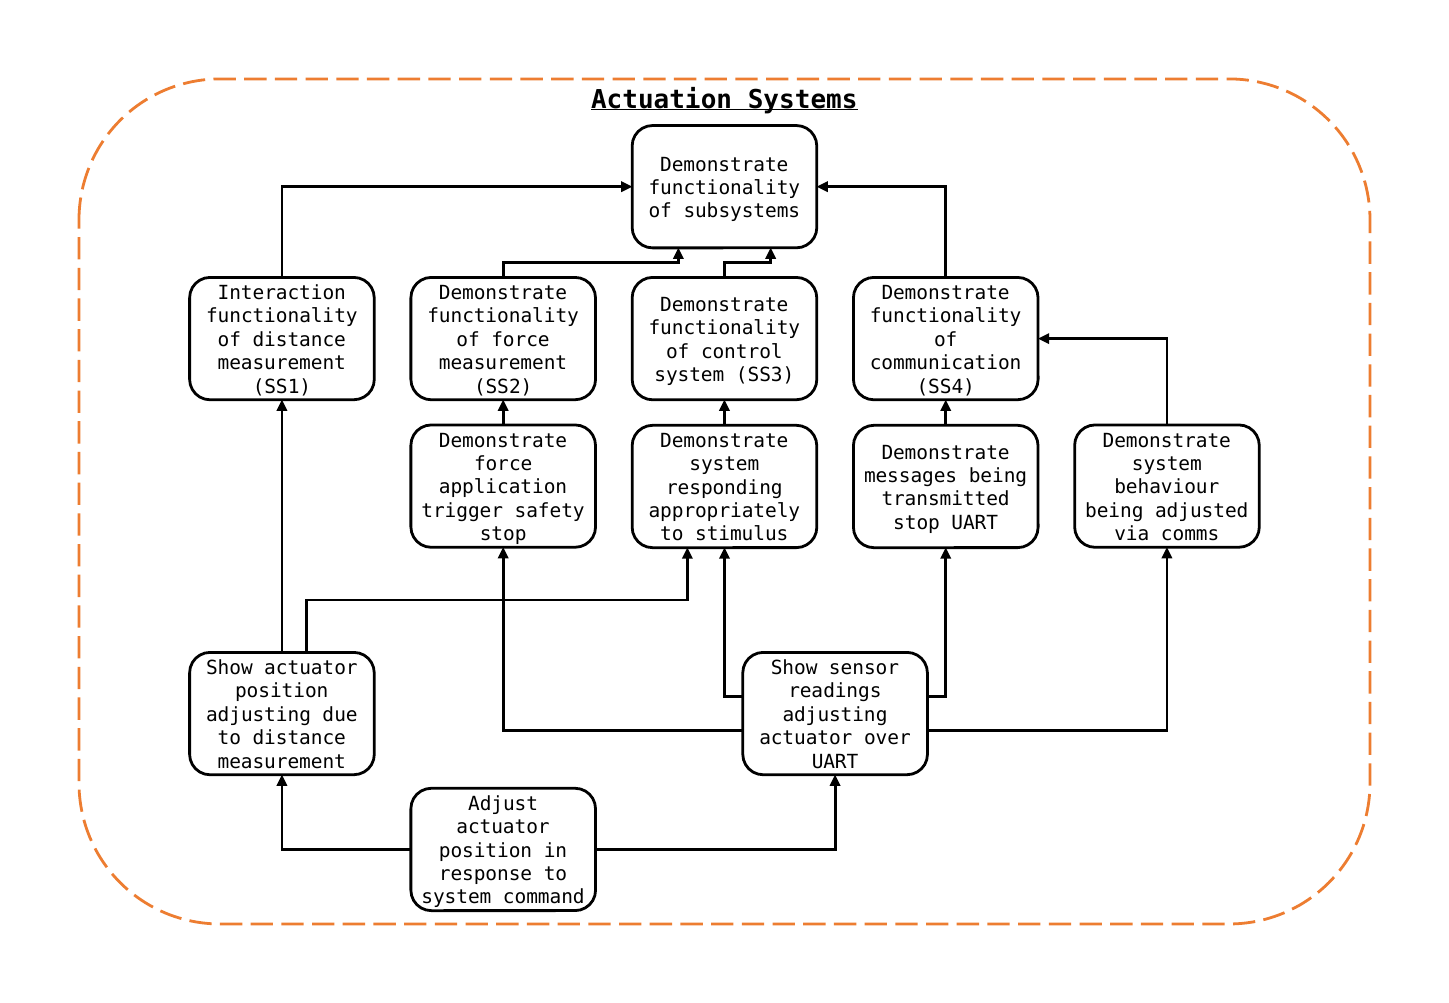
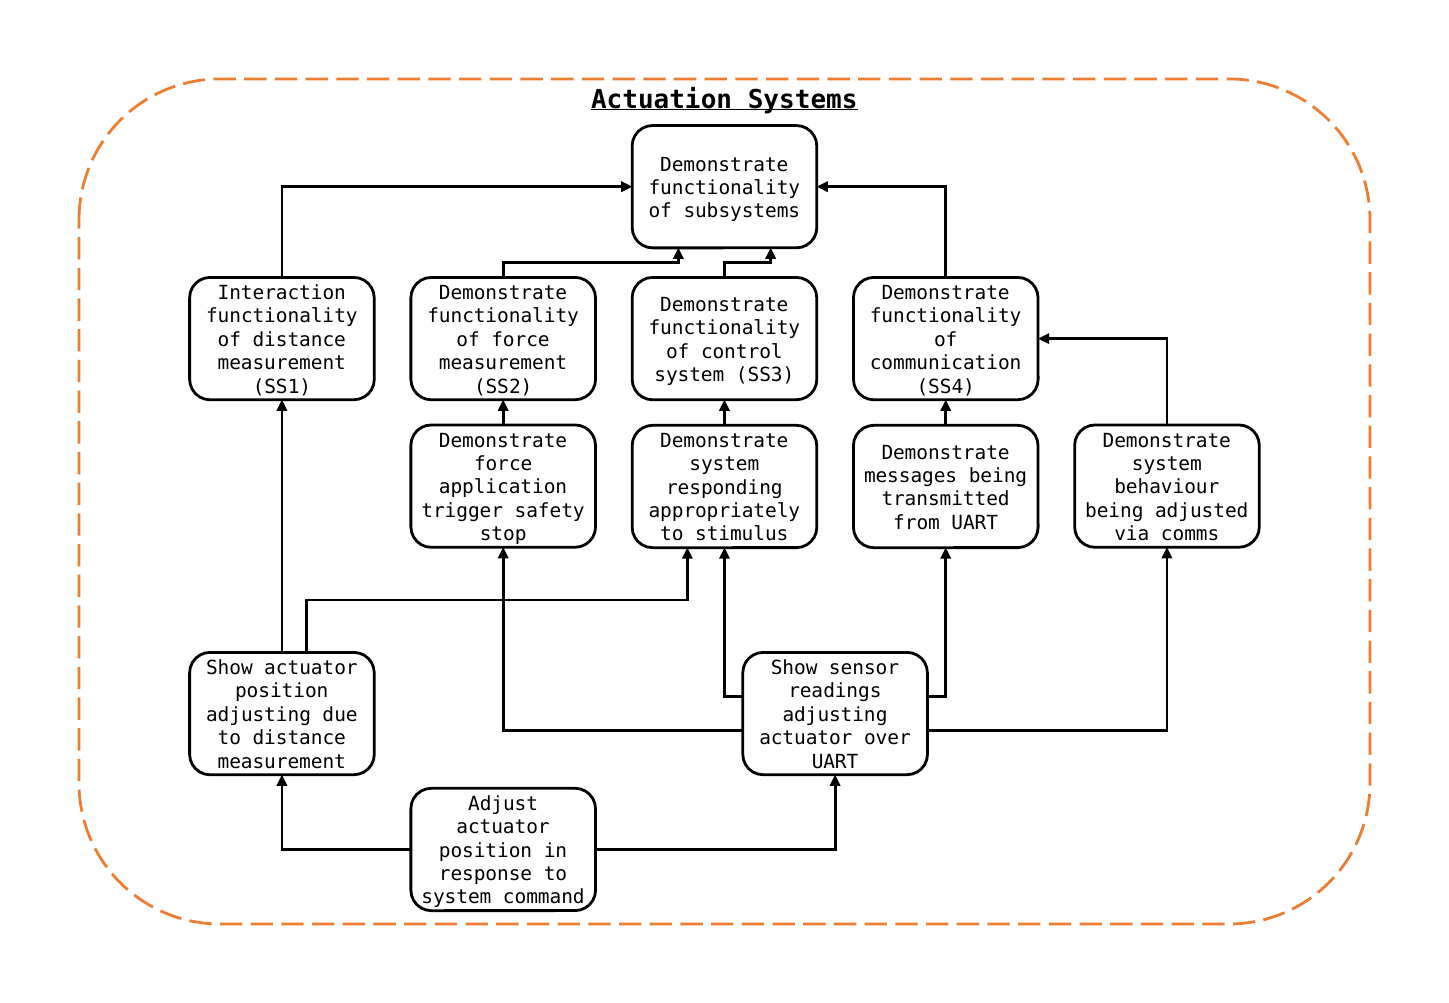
stop at (917, 523): stop -> from
